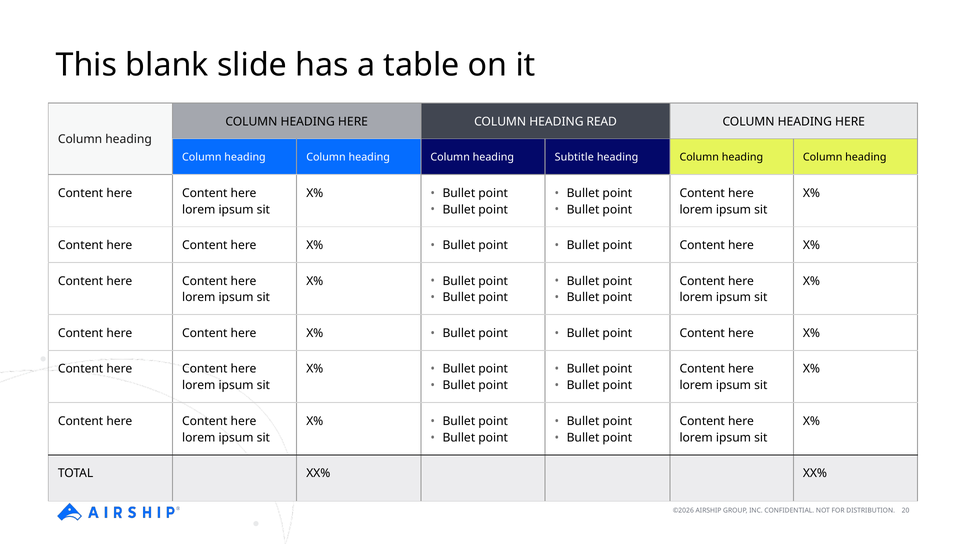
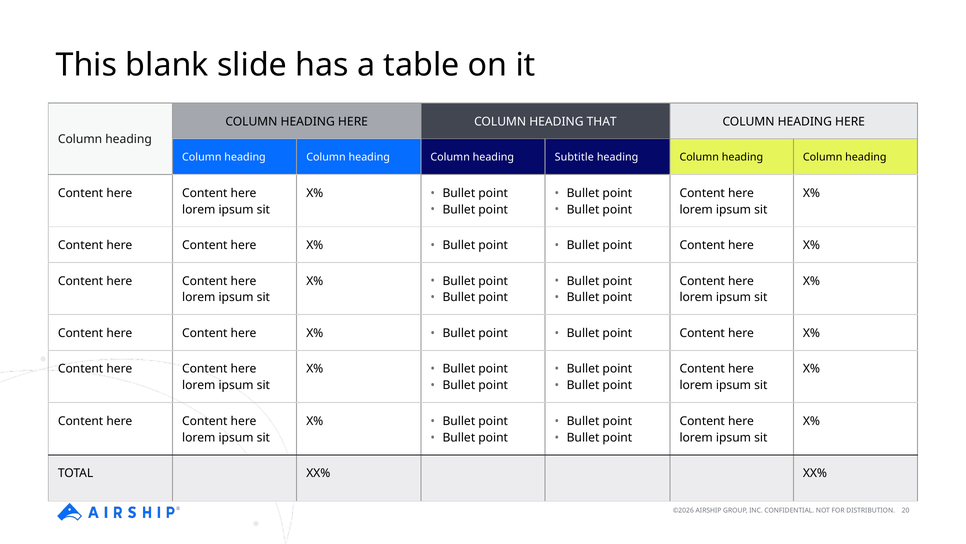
READ: READ -> THAT
